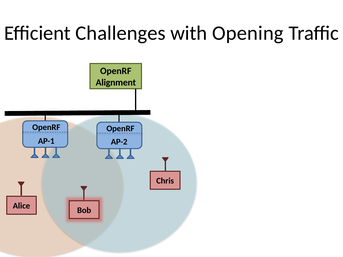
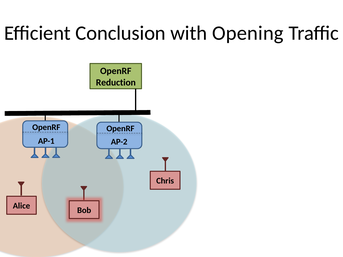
Challenges: Challenges -> Conclusion
Alignment: Alignment -> Reduction
